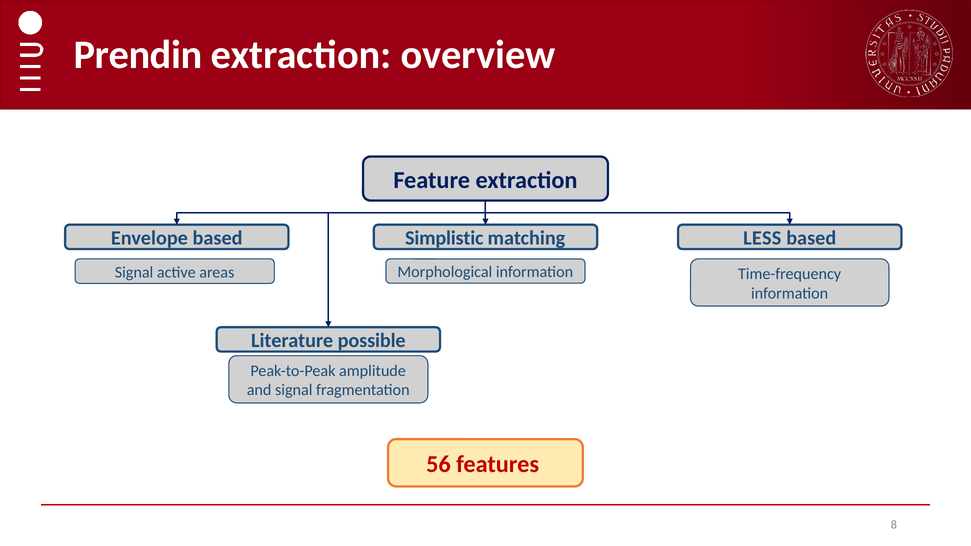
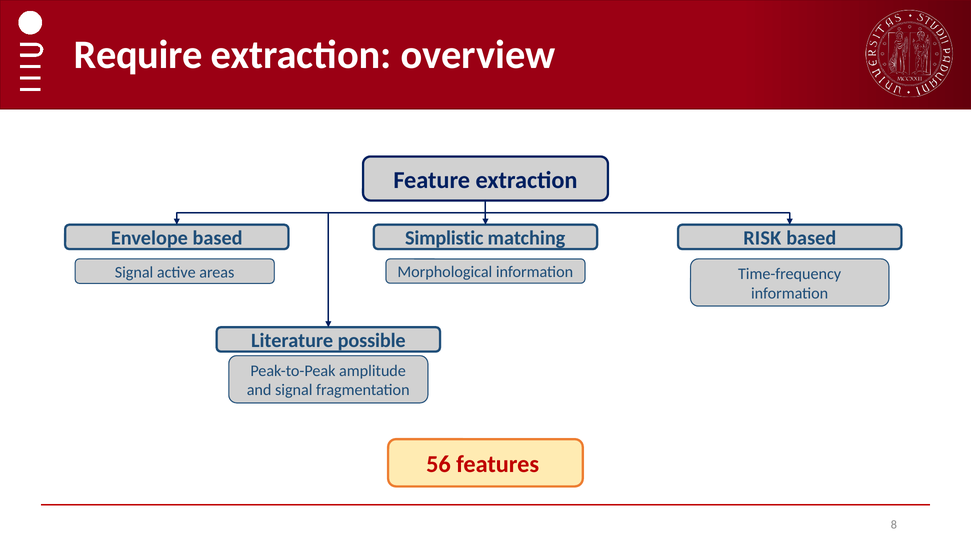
Prendin: Prendin -> Require
LESS: LESS -> RISK
